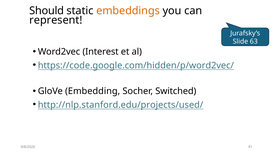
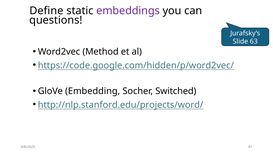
Should: Should -> Define
embeddings colour: orange -> purple
represent: represent -> questions
Interest: Interest -> Method
http://nlp.stanford.edu/projects/used/: http://nlp.stanford.edu/projects/used/ -> http://nlp.stanford.edu/projects/word/
